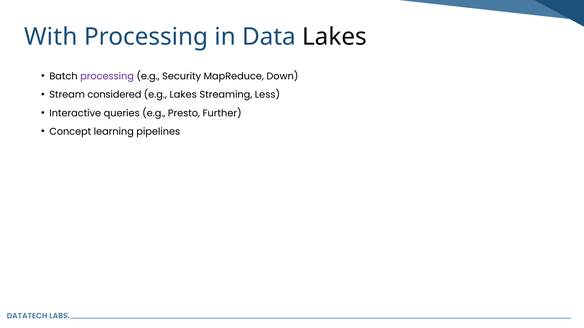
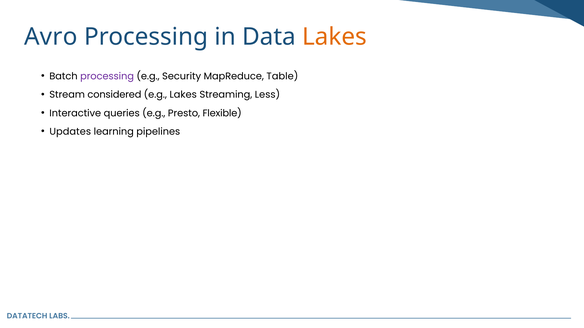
With: With -> Avro
Lakes at (335, 37) colour: black -> orange
Down: Down -> Table
Further: Further -> Flexible
Concept: Concept -> Updates
